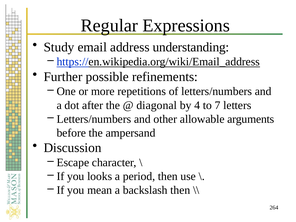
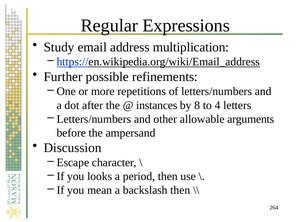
understanding: understanding -> multiplication
diagonal: diagonal -> instances
4: 4 -> 8
7: 7 -> 4
